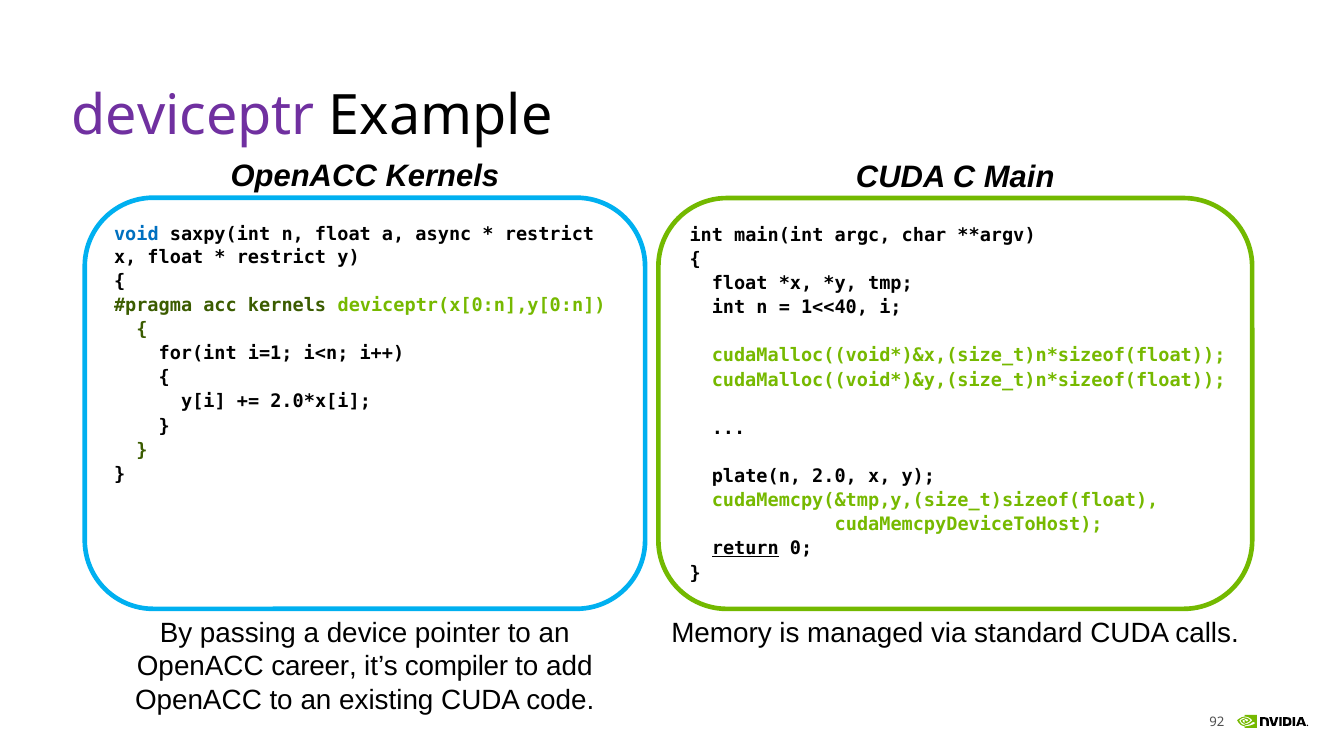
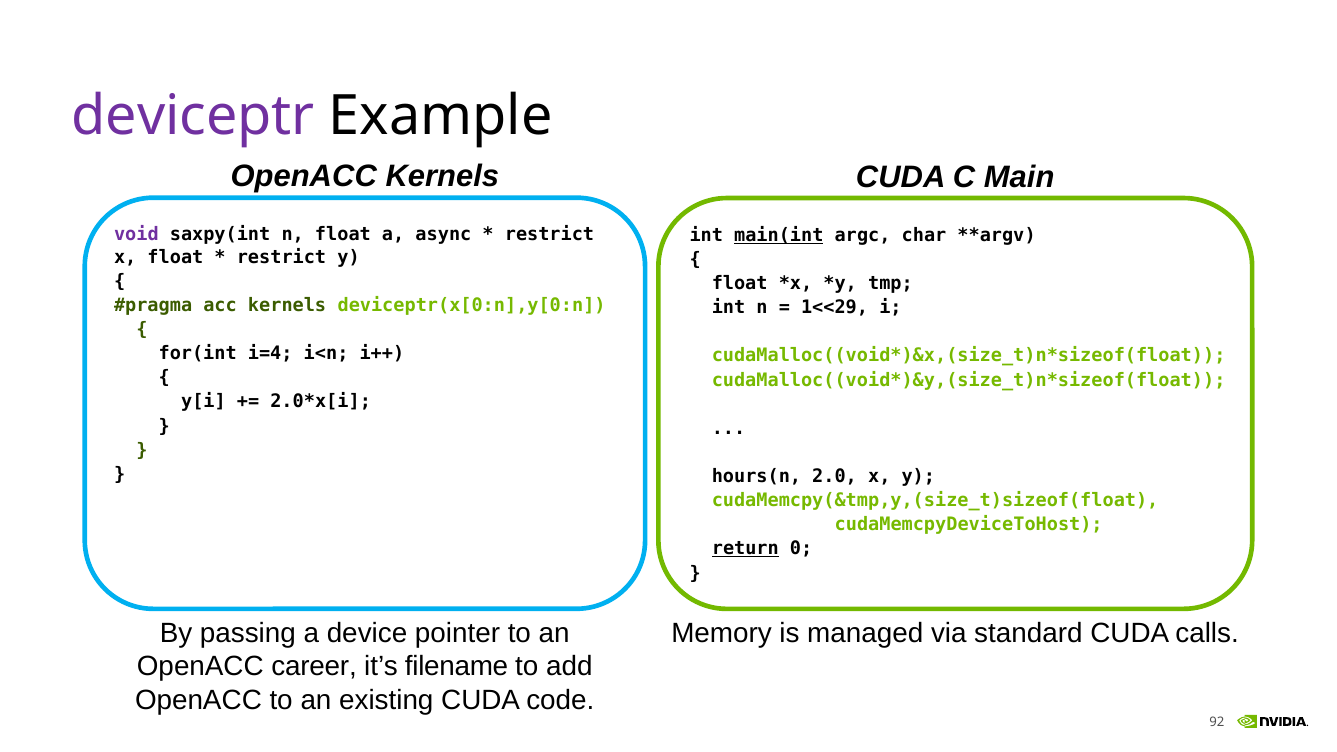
void colour: blue -> purple
main(int underline: none -> present
1<<40: 1<<40 -> 1<<29
i=1: i=1 -> i=4
plate(n: plate(n -> hours(n
compiler: compiler -> filename
